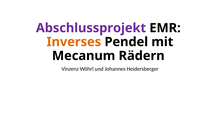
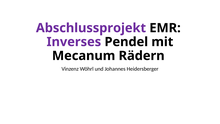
Inverses colour: orange -> purple
